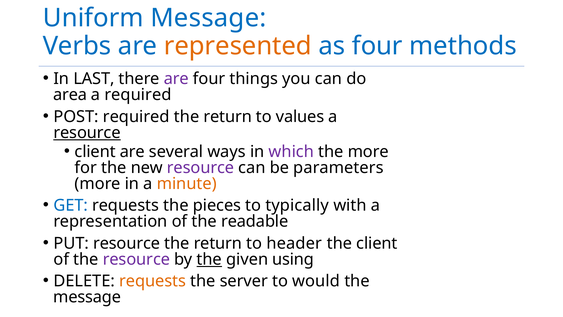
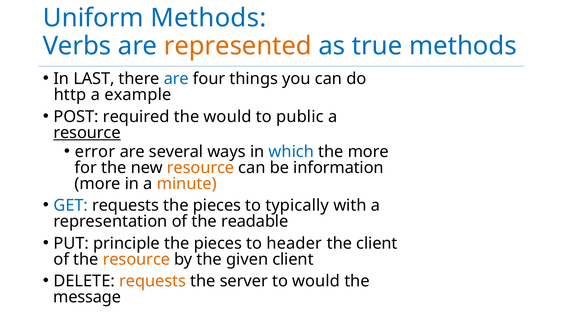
Uniform Message: Message -> Methods
as four: four -> true
are at (176, 79) colour: purple -> blue
area: area -> http
a required: required -> example
return at (228, 117): return -> would
values: values -> public
client at (95, 151): client -> error
which colour: purple -> blue
resource at (201, 167) colour: purple -> orange
parameters: parameters -> information
PUT resource: resource -> principle
return at (218, 243): return -> pieces
resource at (136, 259) colour: purple -> orange
the at (209, 259) underline: present -> none
given using: using -> client
